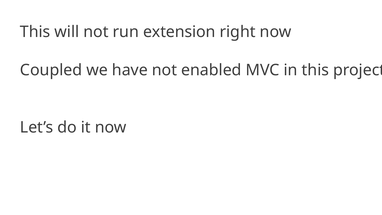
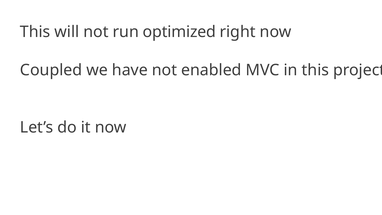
extension: extension -> optimized
